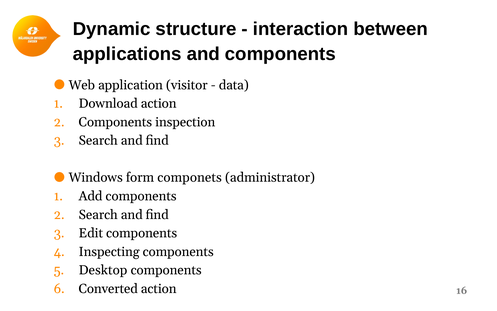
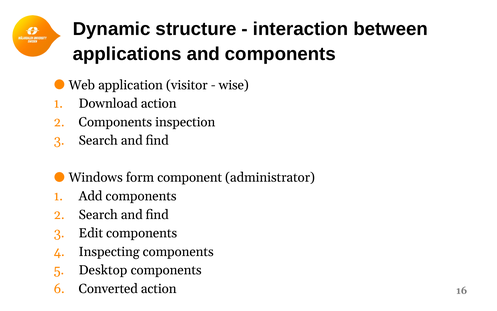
data: data -> wise
componets: componets -> component
